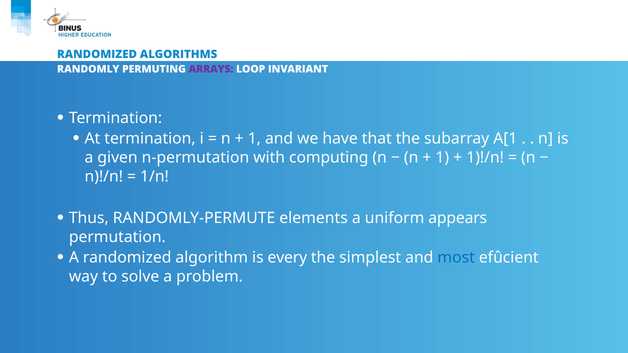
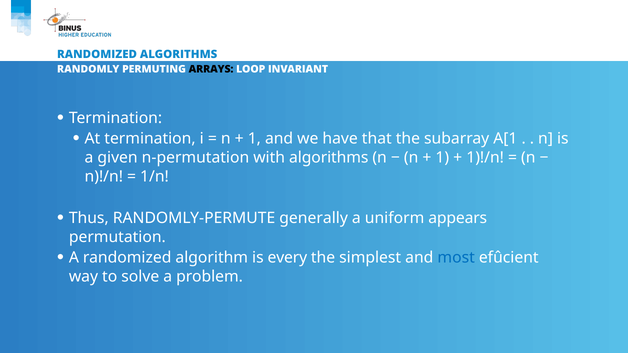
ARRAYS colour: purple -> black
with computing: computing -> algorithms
elements: elements -> generally
